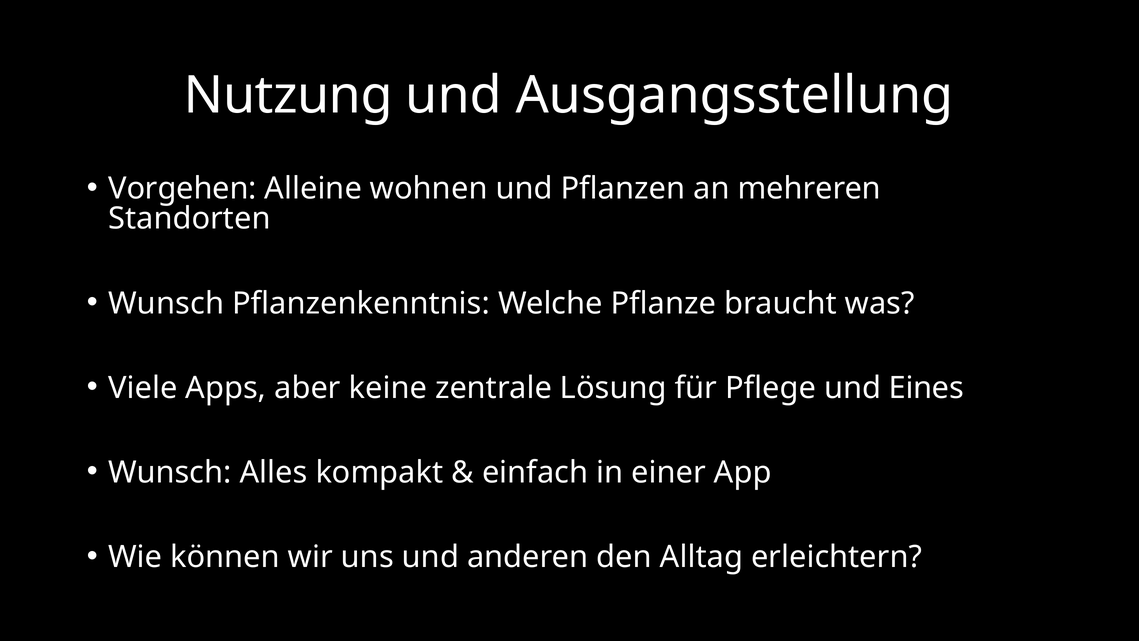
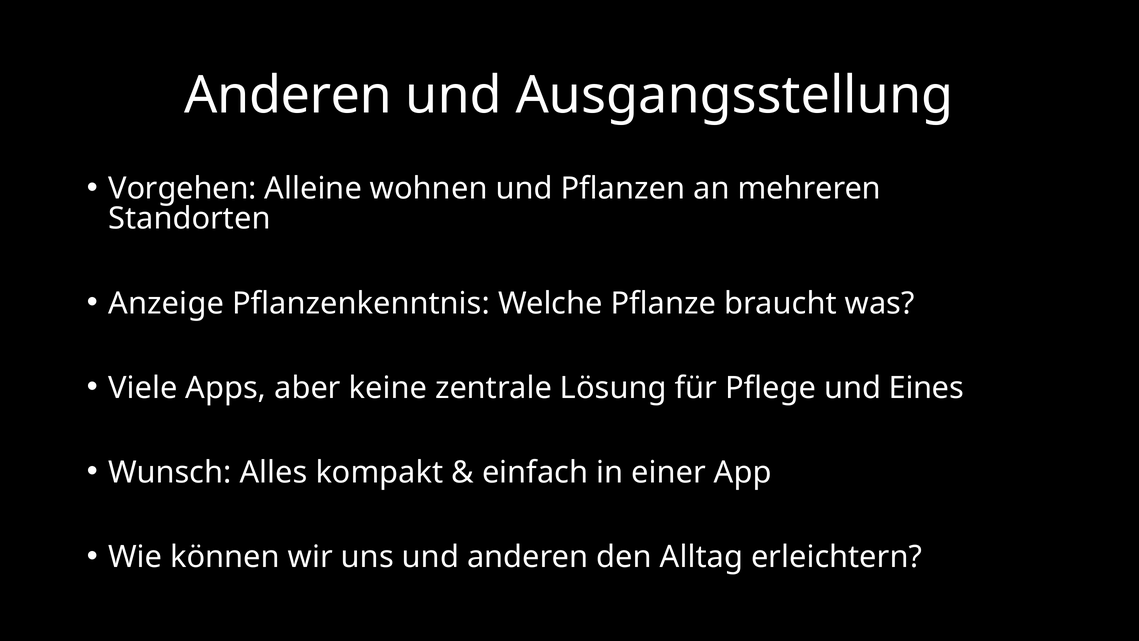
Nutzung at (288, 96): Nutzung -> Anderen
Wunsch at (166, 303): Wunsch -> Anzeige
